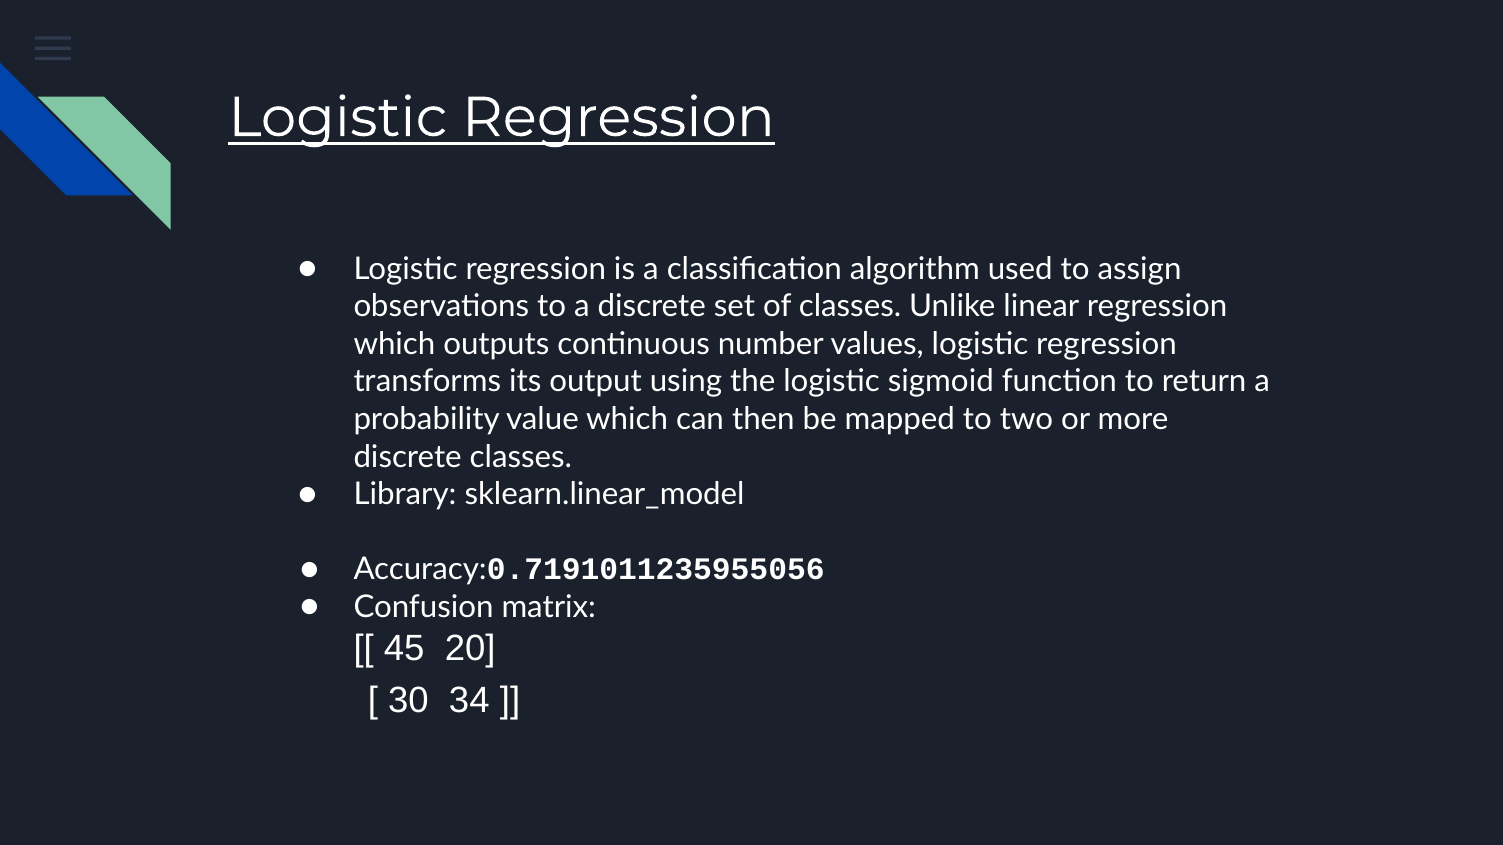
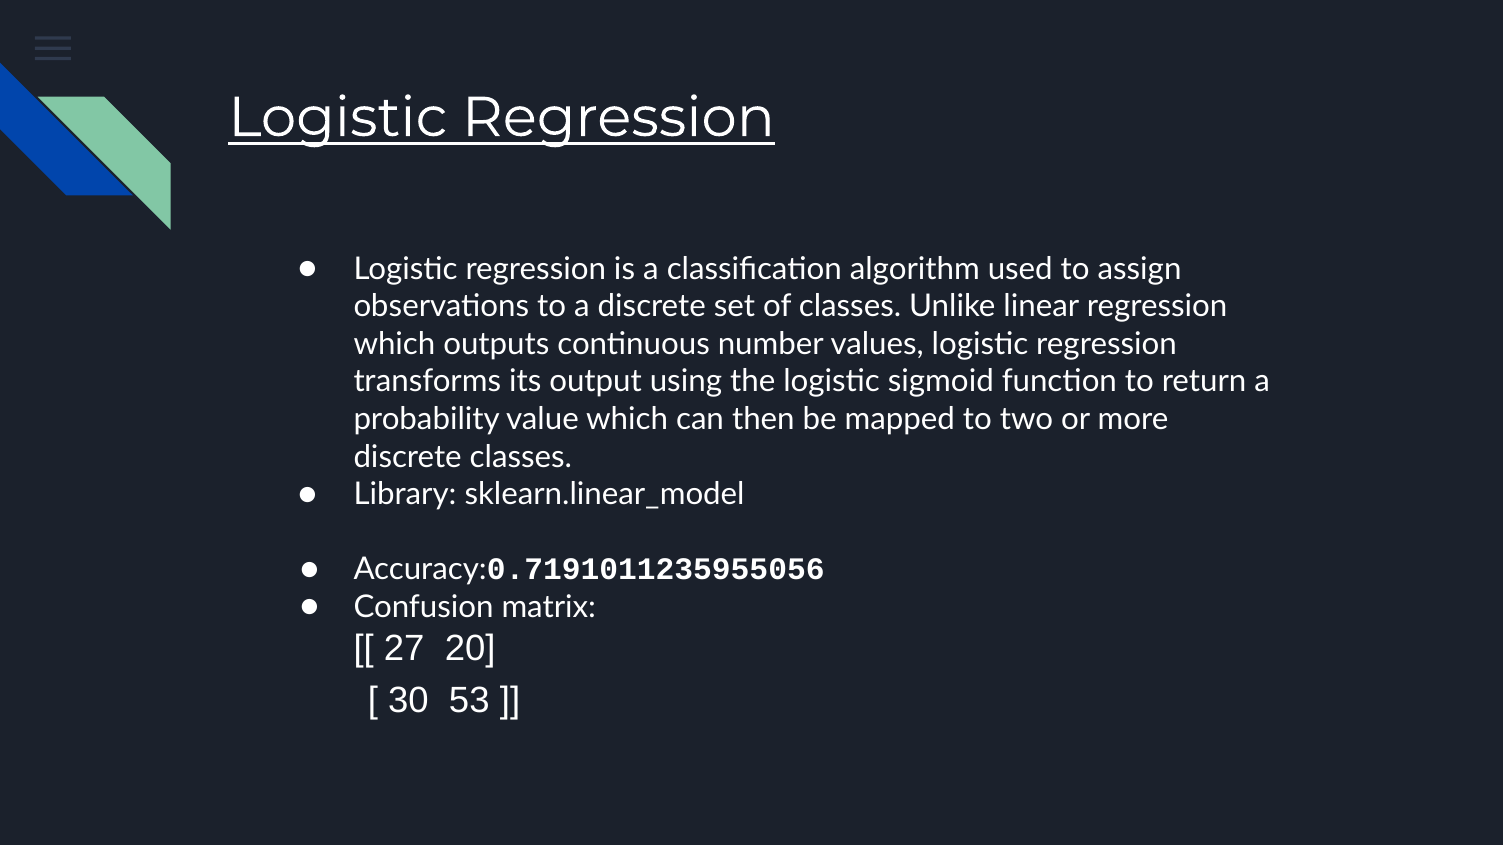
45: 45 -> 27
34: 34 -> 53
